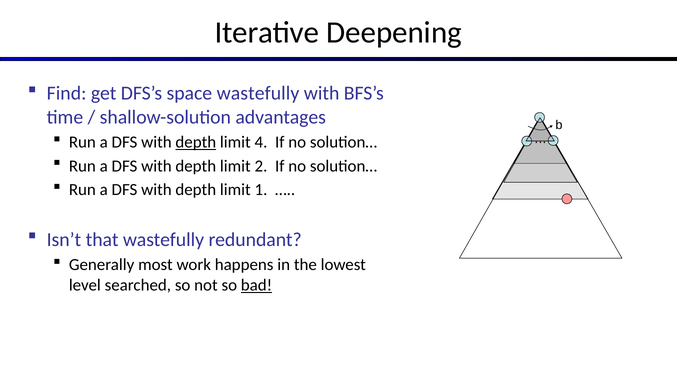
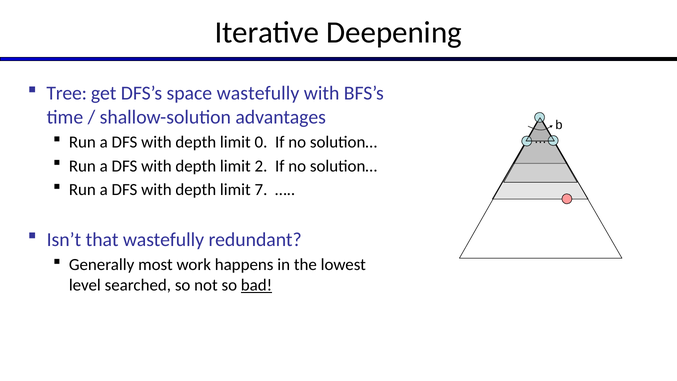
Find: Find -> Tree
depth at (196, 142) underline: present -> none
4: 4 -> 0
1: 1 -> 7
